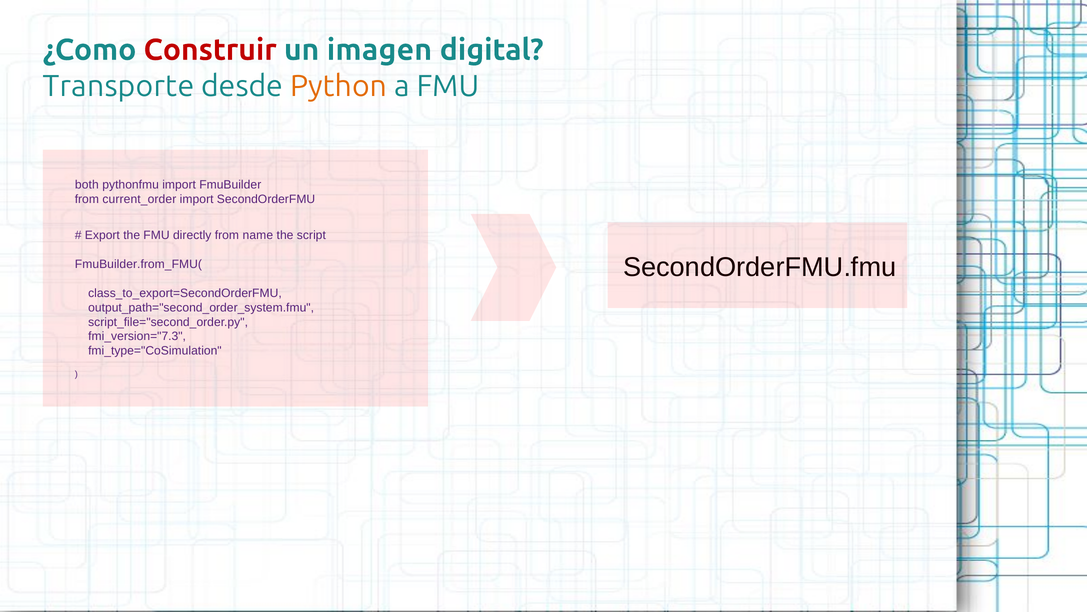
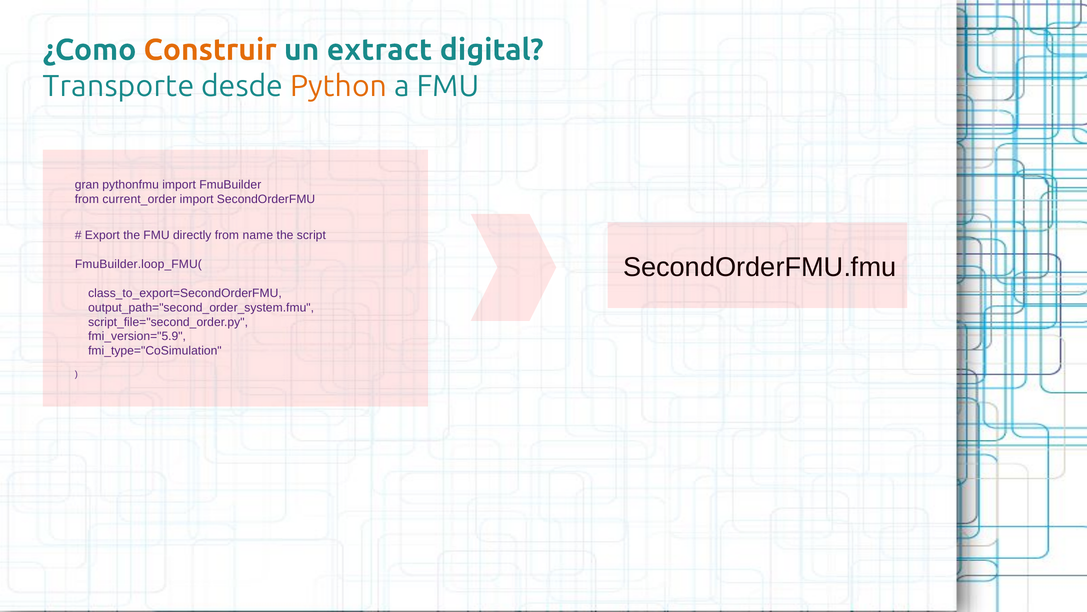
Construir colour: red -> orange
imagen: imagen -> extract
both: both -> gran
FmuBuilder.from_FMU(: FmuBuilder.from_FMU( -> FmuBuilder.loop_FMU(
fmi_version="7.3: fmi_version="7.3 -> fmi_version="5.9
